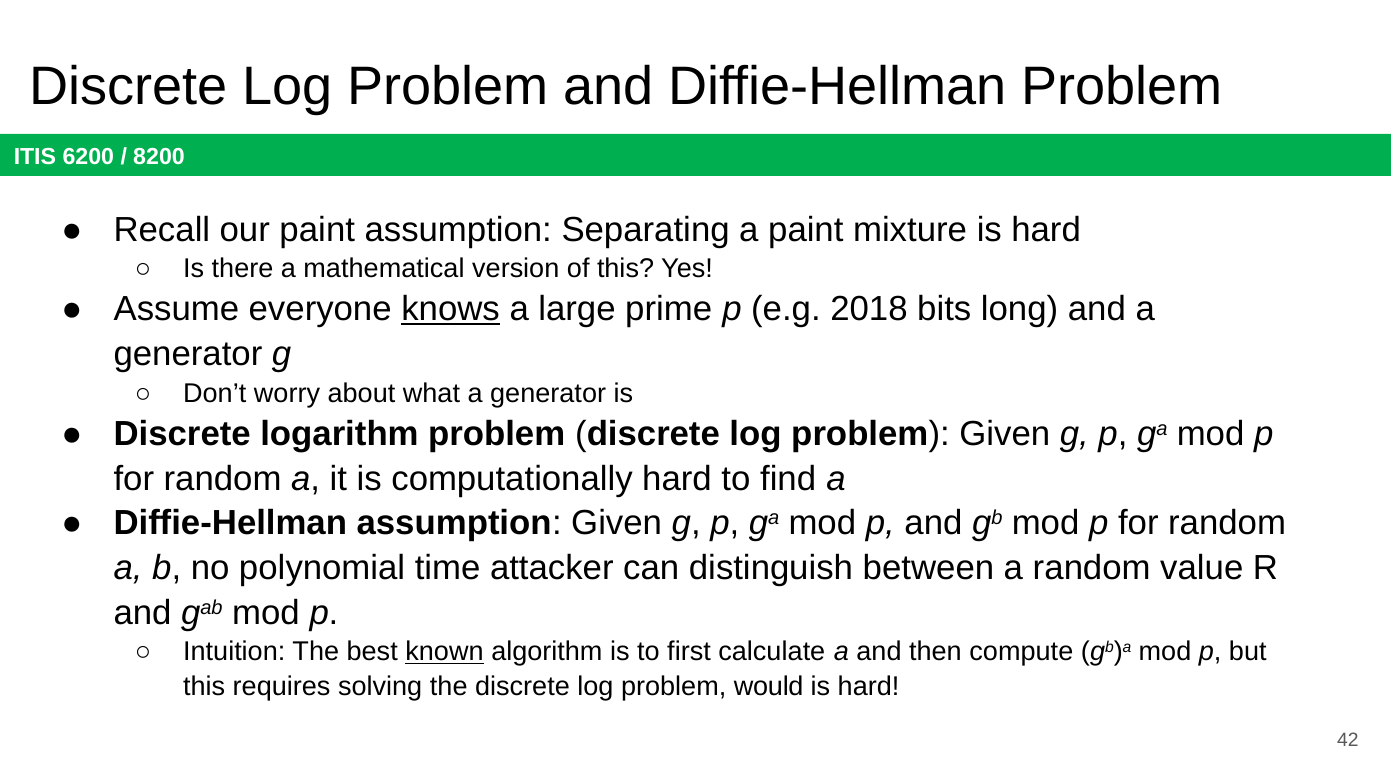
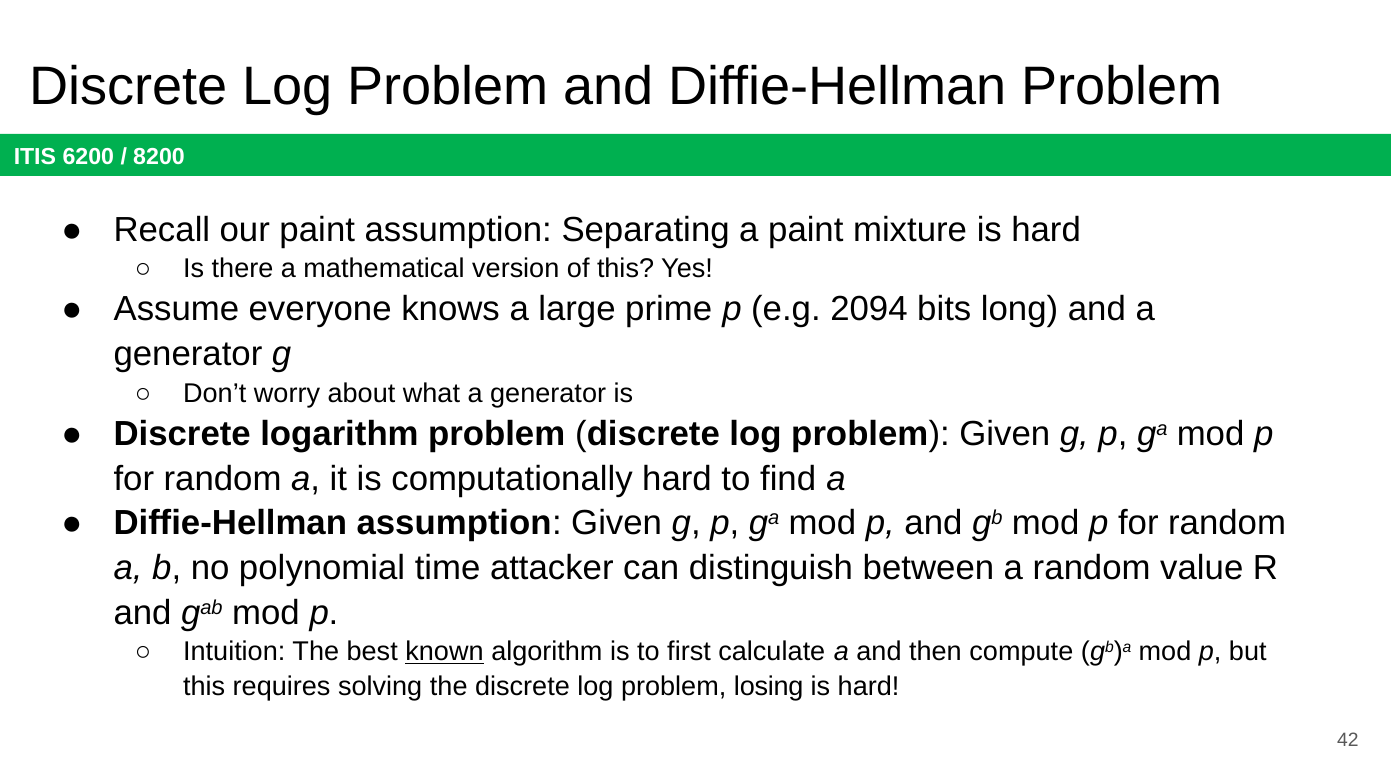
knows underline: present -> none
2018: 2018 -> 2094
would: would -> losing
